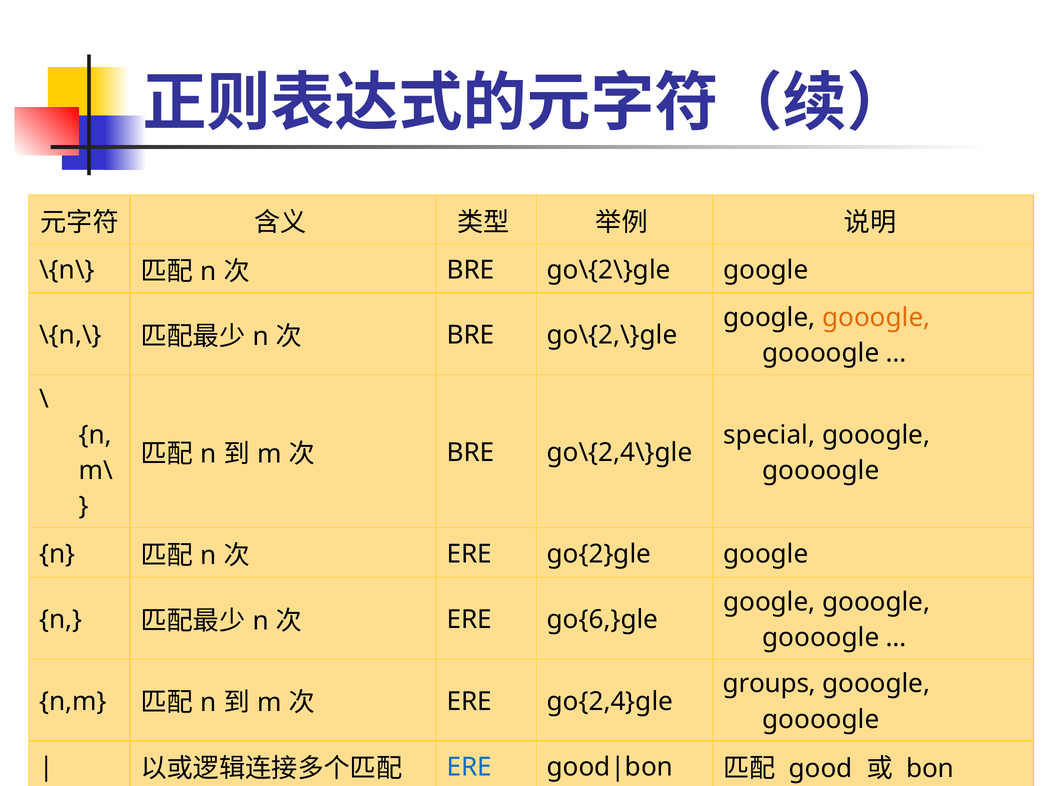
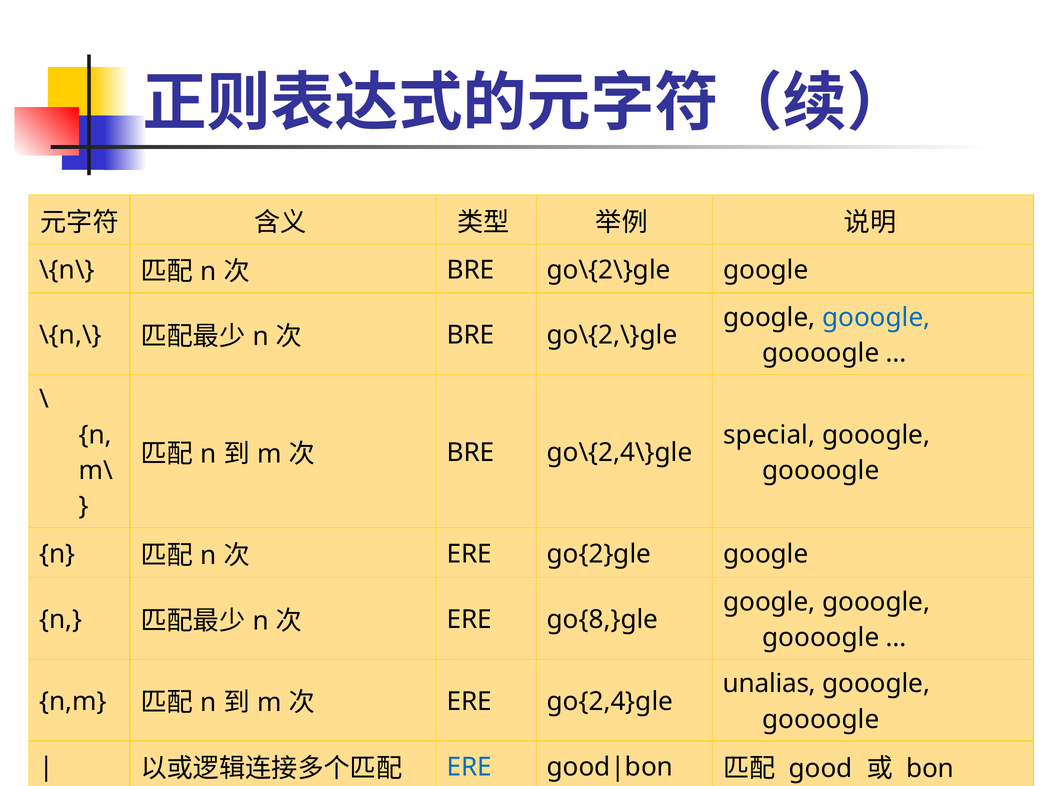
gooogle at (876, 317) colour: orange -> blue
go{6,}gle: go{6,}gle -> go{8,}gle
groups: groups -> unalias
